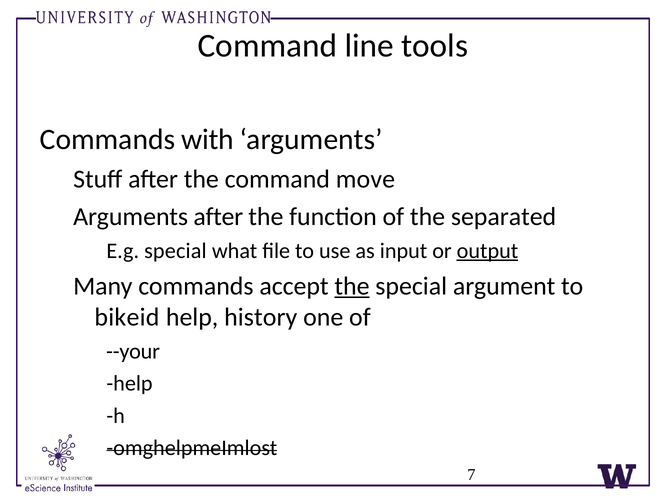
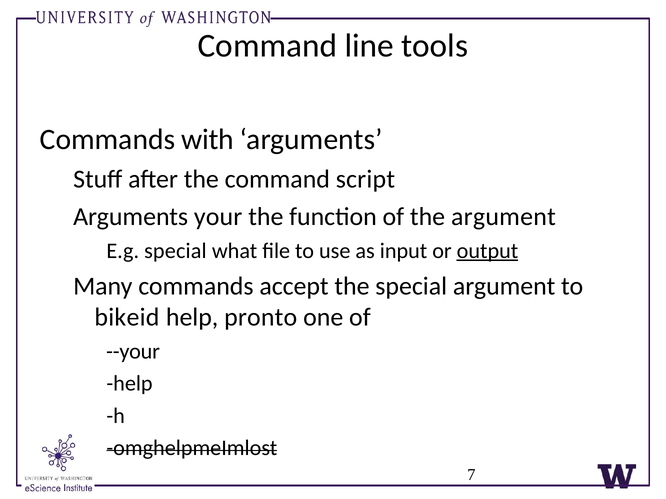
move: move -> script
Arguments after: after -> your
the separated: separated -> argument
the at (352, 287) underline: present -> none
history: history -> pronto
